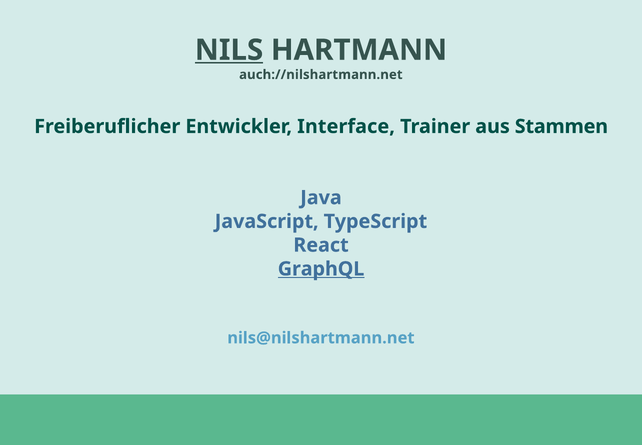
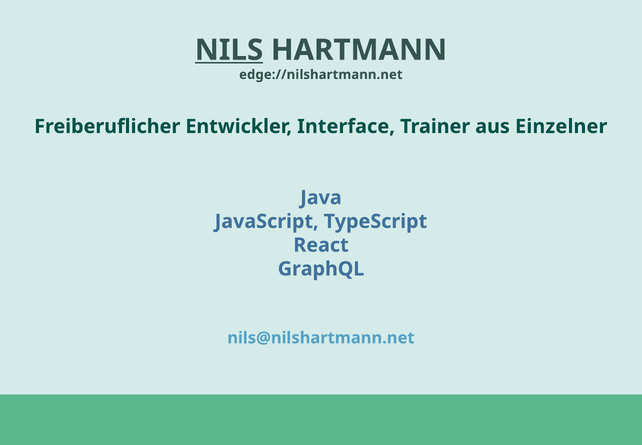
auch://nilshartmann.net: auch://nilshartmann.net -> edge://nilshartmann.net
Stammen: Stammen -> Einzelner
GraphQL underline: present -> none
